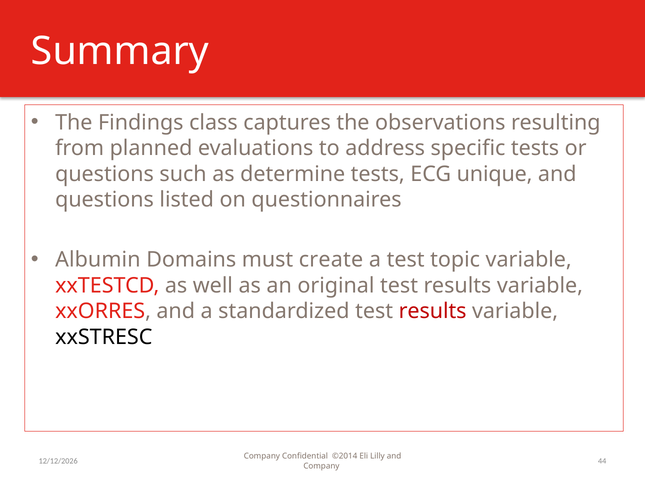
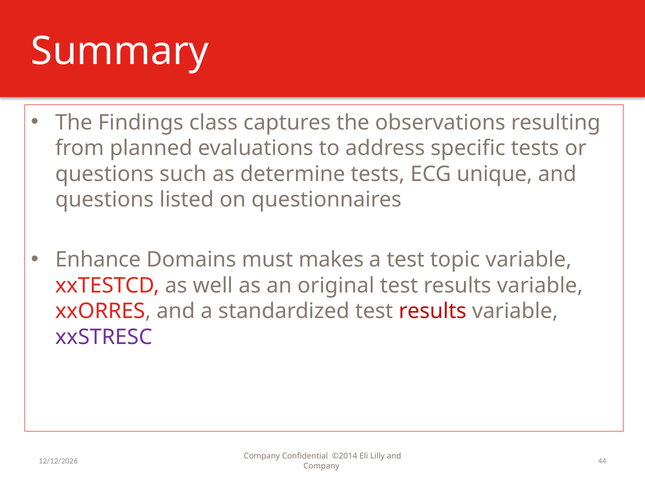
Albumin: Albumin -> Enhance
create: create -> makes
xxSTRESC colour: black -> purple
